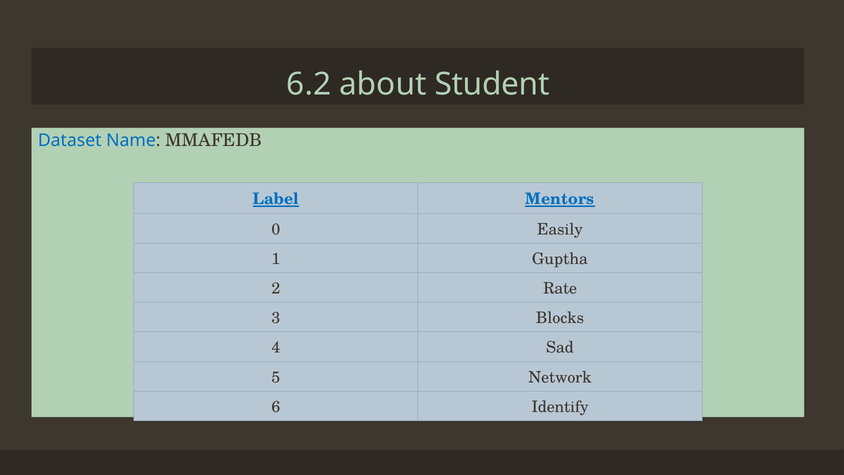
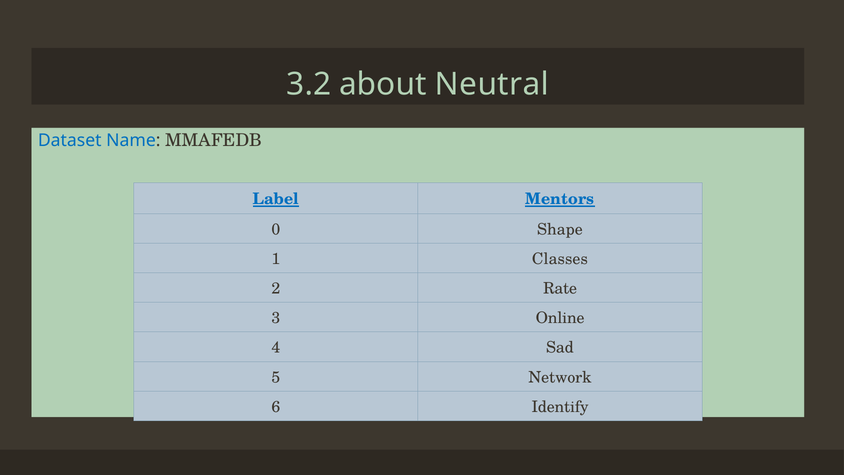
6.2: 6.2 -> 3.2
Student: Student -> Neutral
Easily: Easily -> Shape
Guptha: Guptha -> Classes
Blocks: Blocks -> Online
